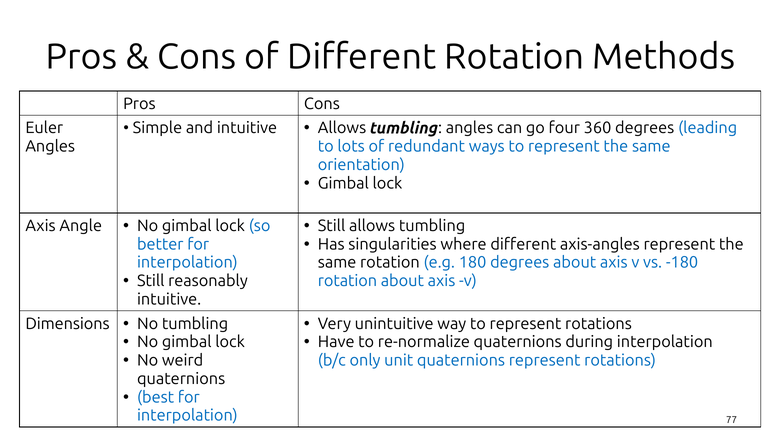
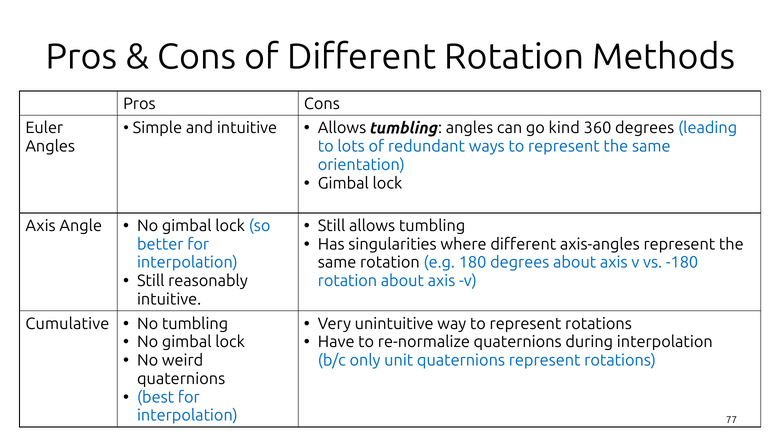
four: four -> kind
Dimensions: Dimensions -> Cumulative
